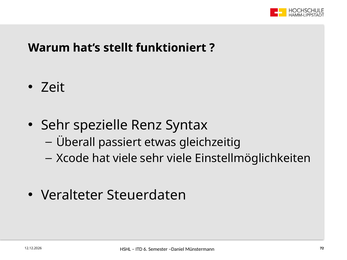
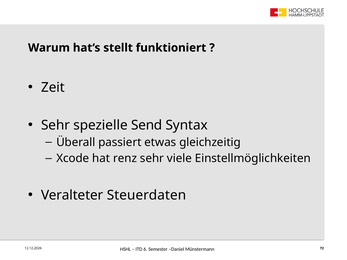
Renz: Renz -> Send
hat viele: viele -> renz
